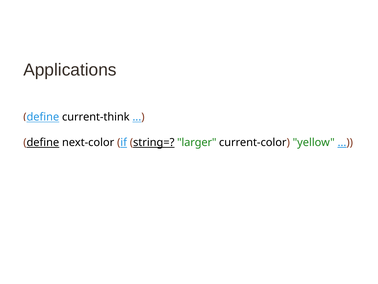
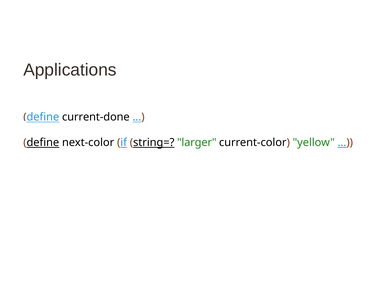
current-think: current-think -> current-done
